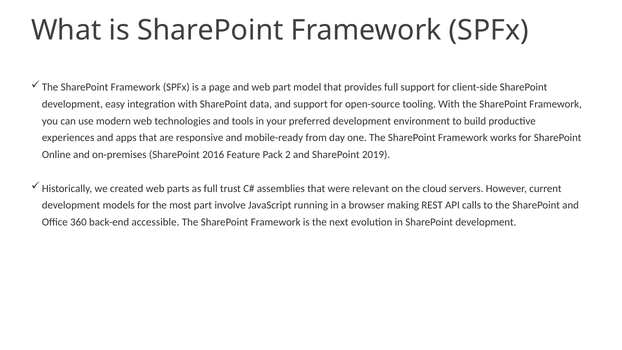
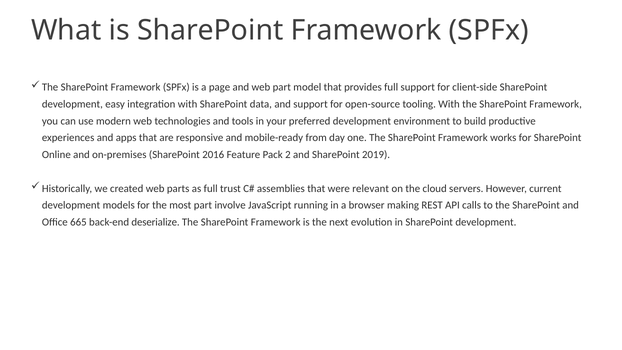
360: 360 -> 665
accessible: accessible -> deserialize
